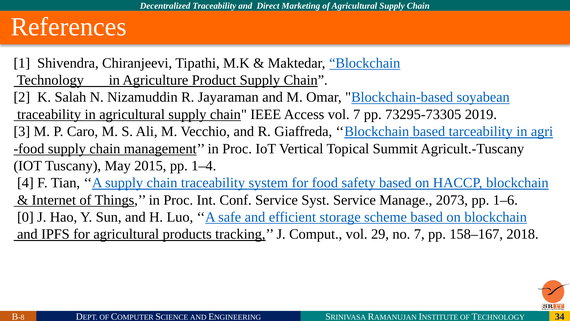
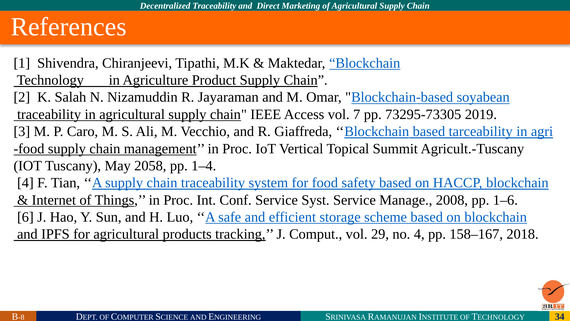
2015: 2015 -> 2058
2073: 2073 -> 2008
0: 0 -> 6
no 7: 7 -> 4
